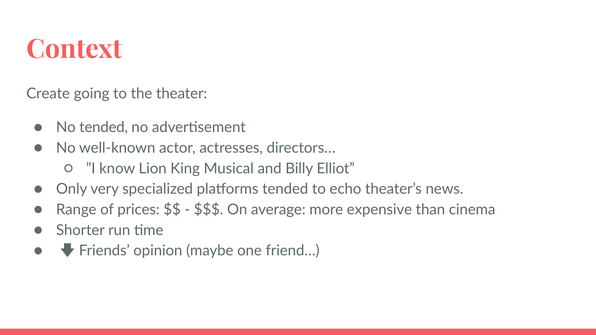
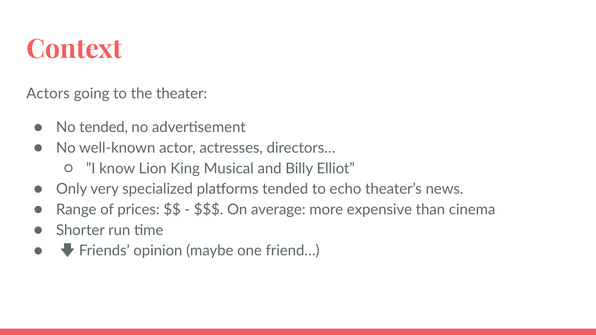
Create: Create -> Actors
